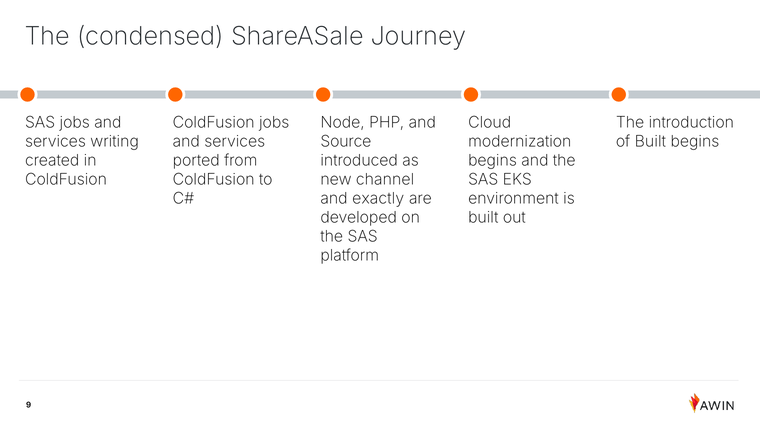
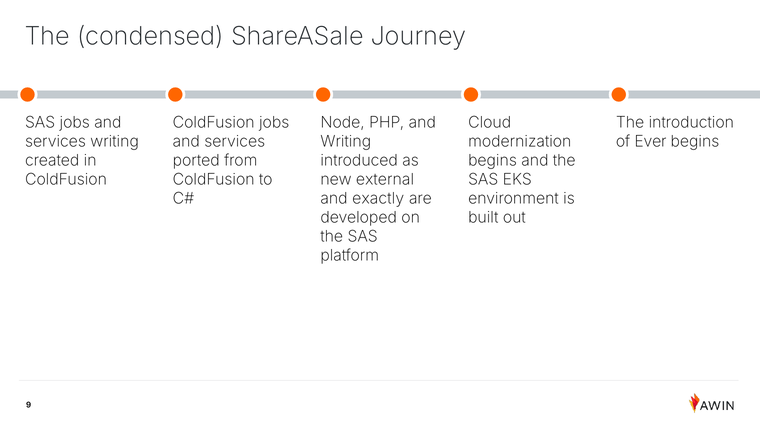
Source at (346, 142): Source -> Writing
of Built: Built -> Ever
channel: channel -> external
